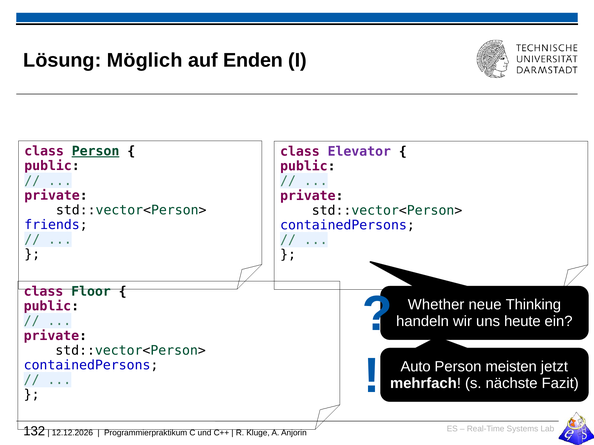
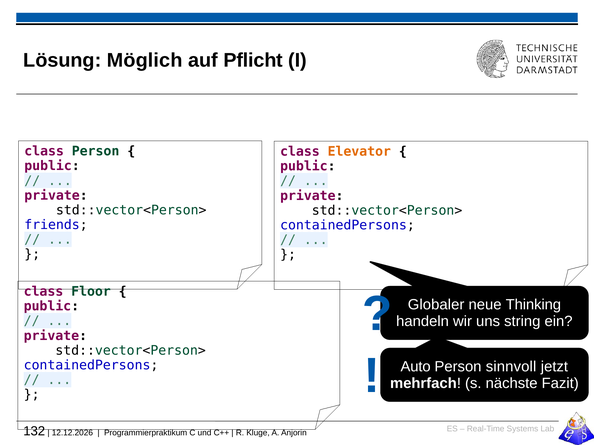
Enden: Enden -> Pflicht
Person at (96, 151) underline: present -> none
Elevator colour: purple -> orange
Whether: Whether -> Globaler
heute: heute -> string
meisten: meisten -> sinnvoll
